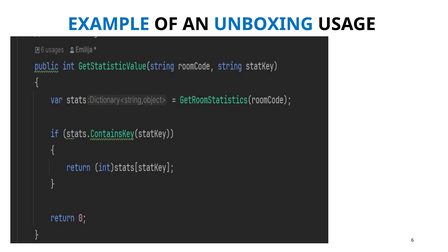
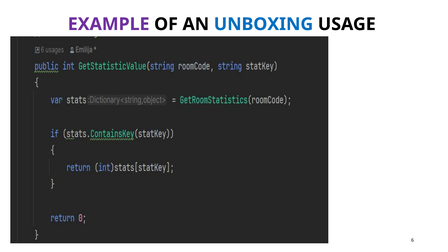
EXAMPLE colour: blue -> purple
